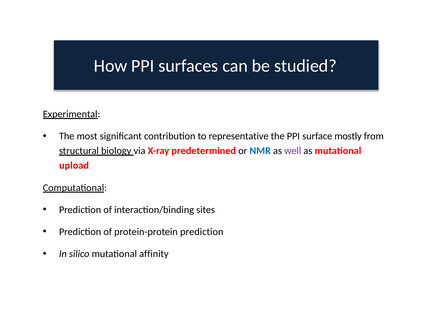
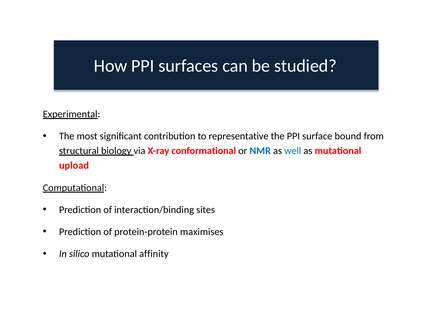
mostly: mostly -> bound
predetermined: predetermined -> conformational
well colour: purple -> blue
protein-protein prediction: prediction -> maximises
